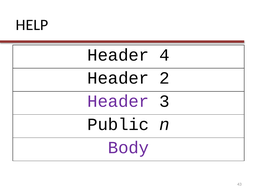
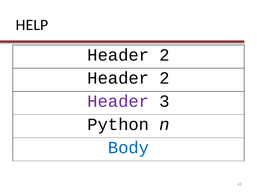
4 at (164, 55): 4 -> 2
Public: Public -> Python
Body colour: purple -> blue
